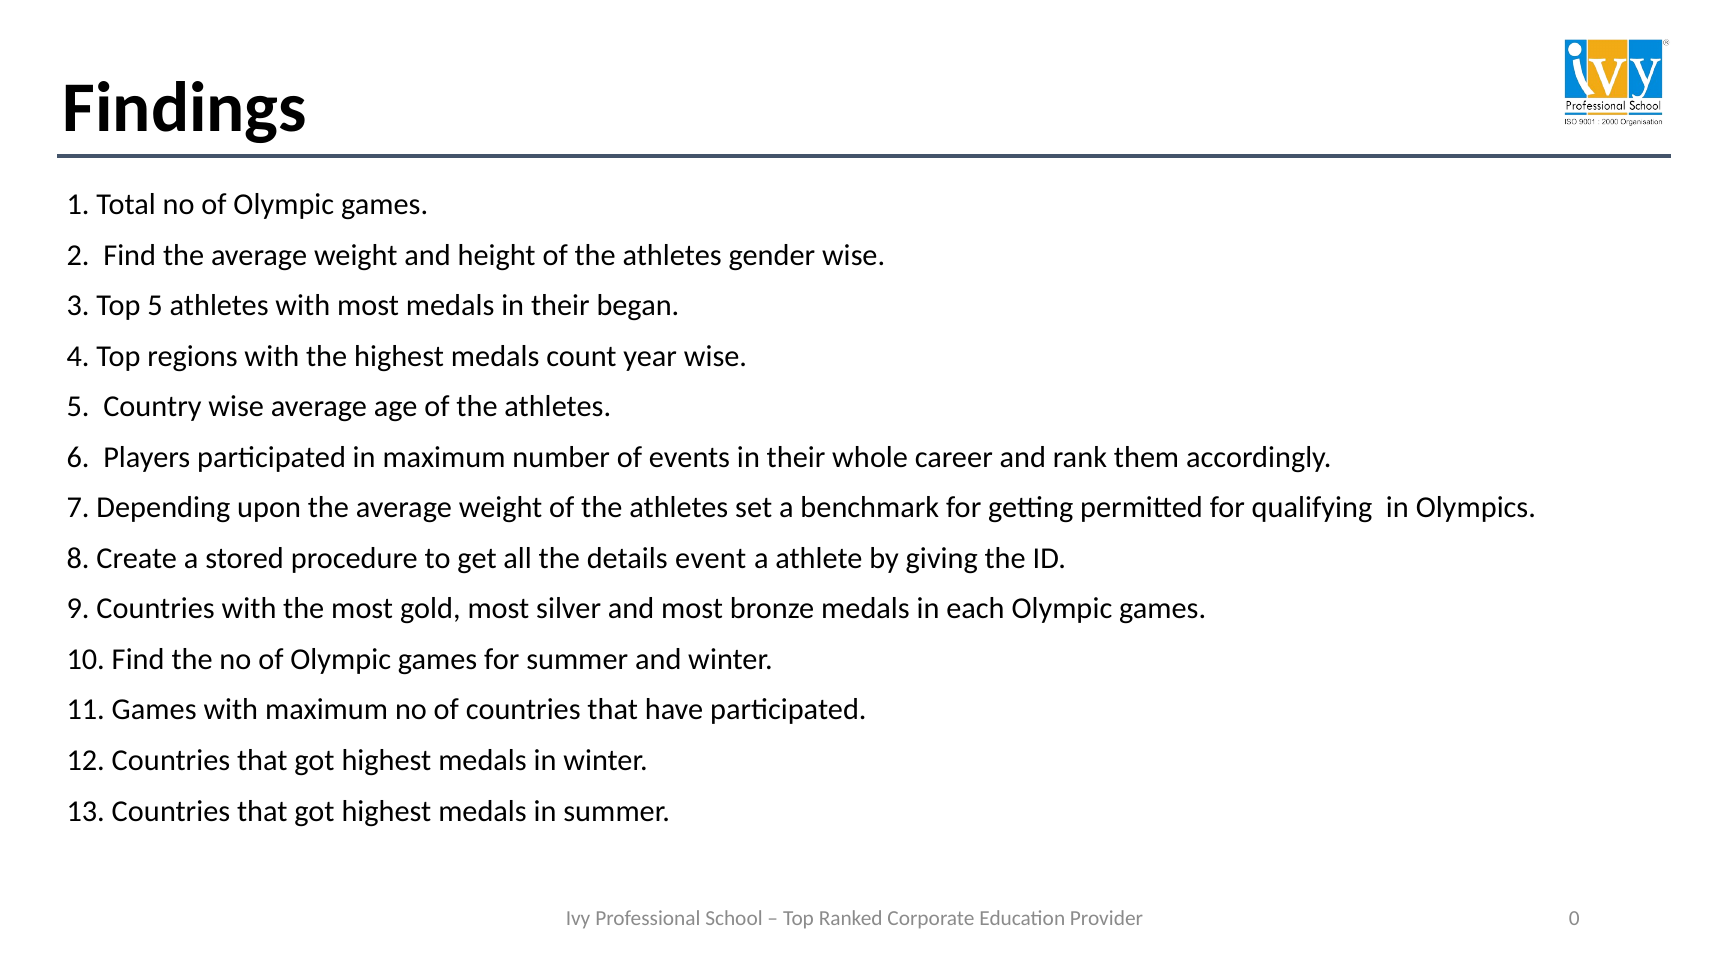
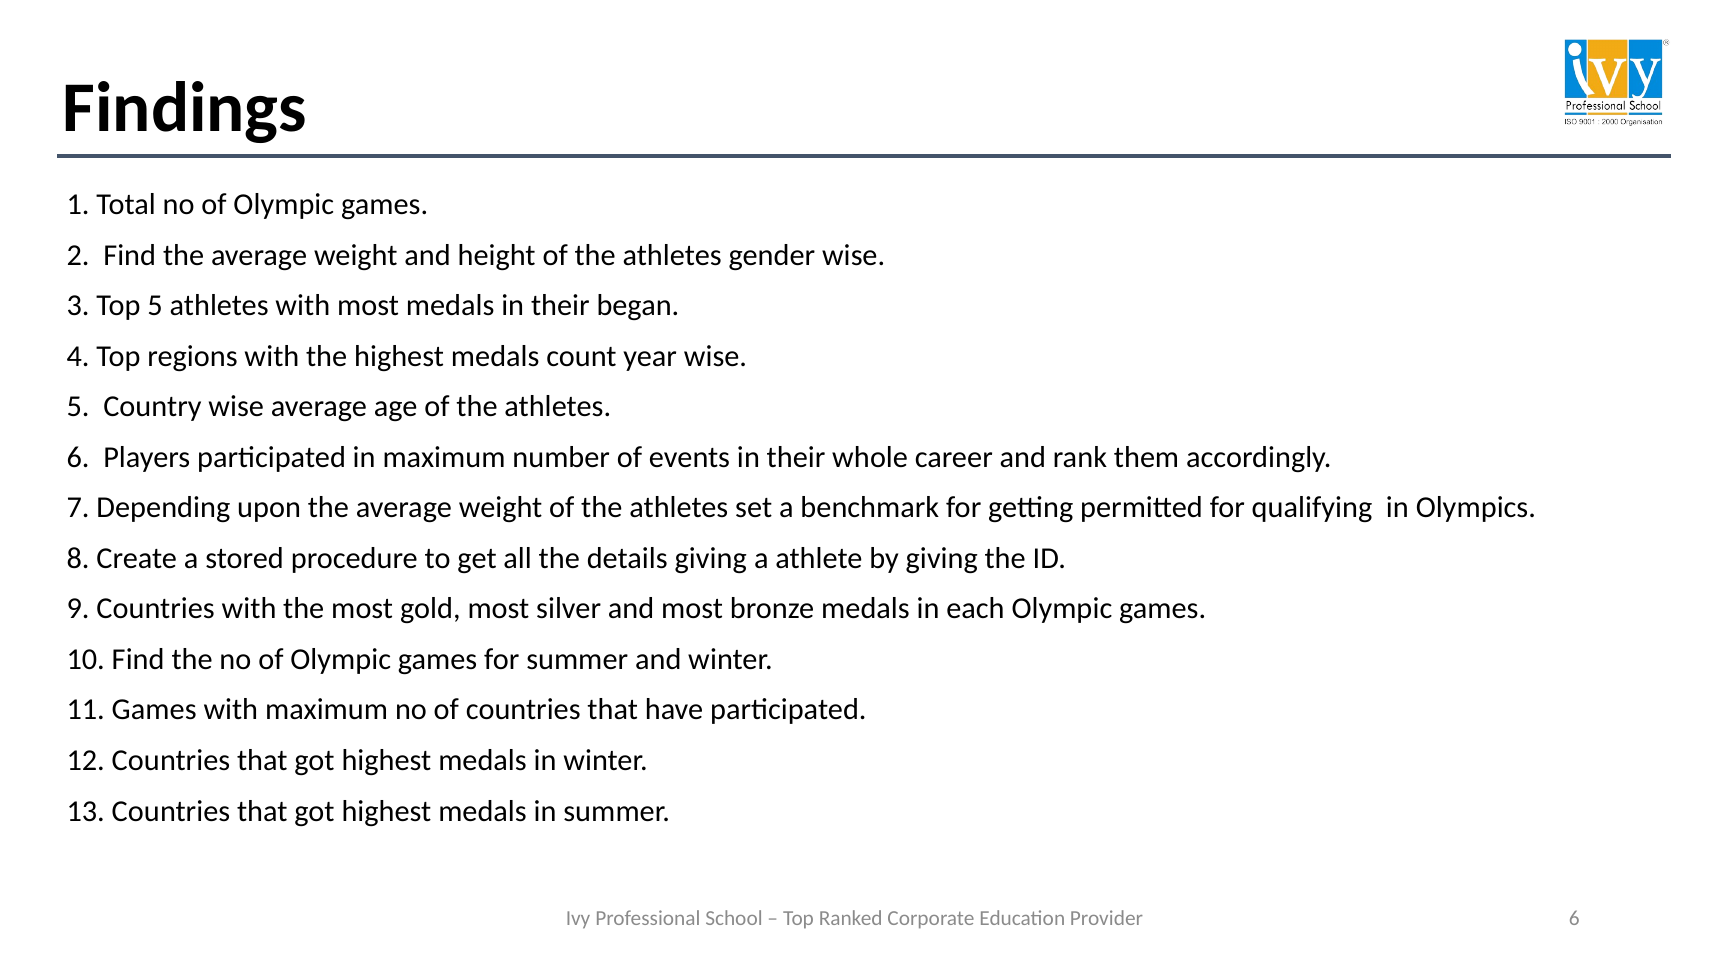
details event: event -> giving
0 at (1574, 918): 0 -> 6
